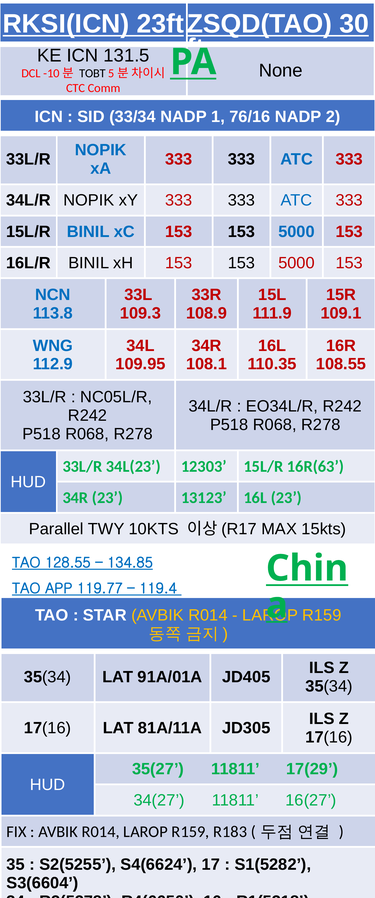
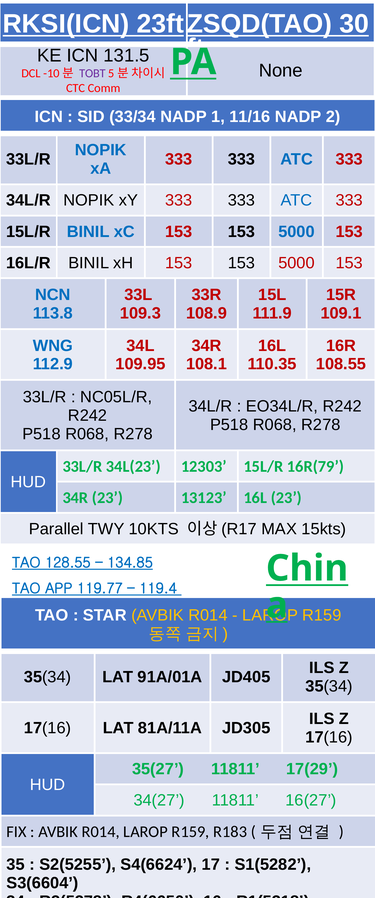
TOBT colour: black -> purple
76/16: 76/16 -> 11/16
16R(63: 16R(63 -> 16R(79
